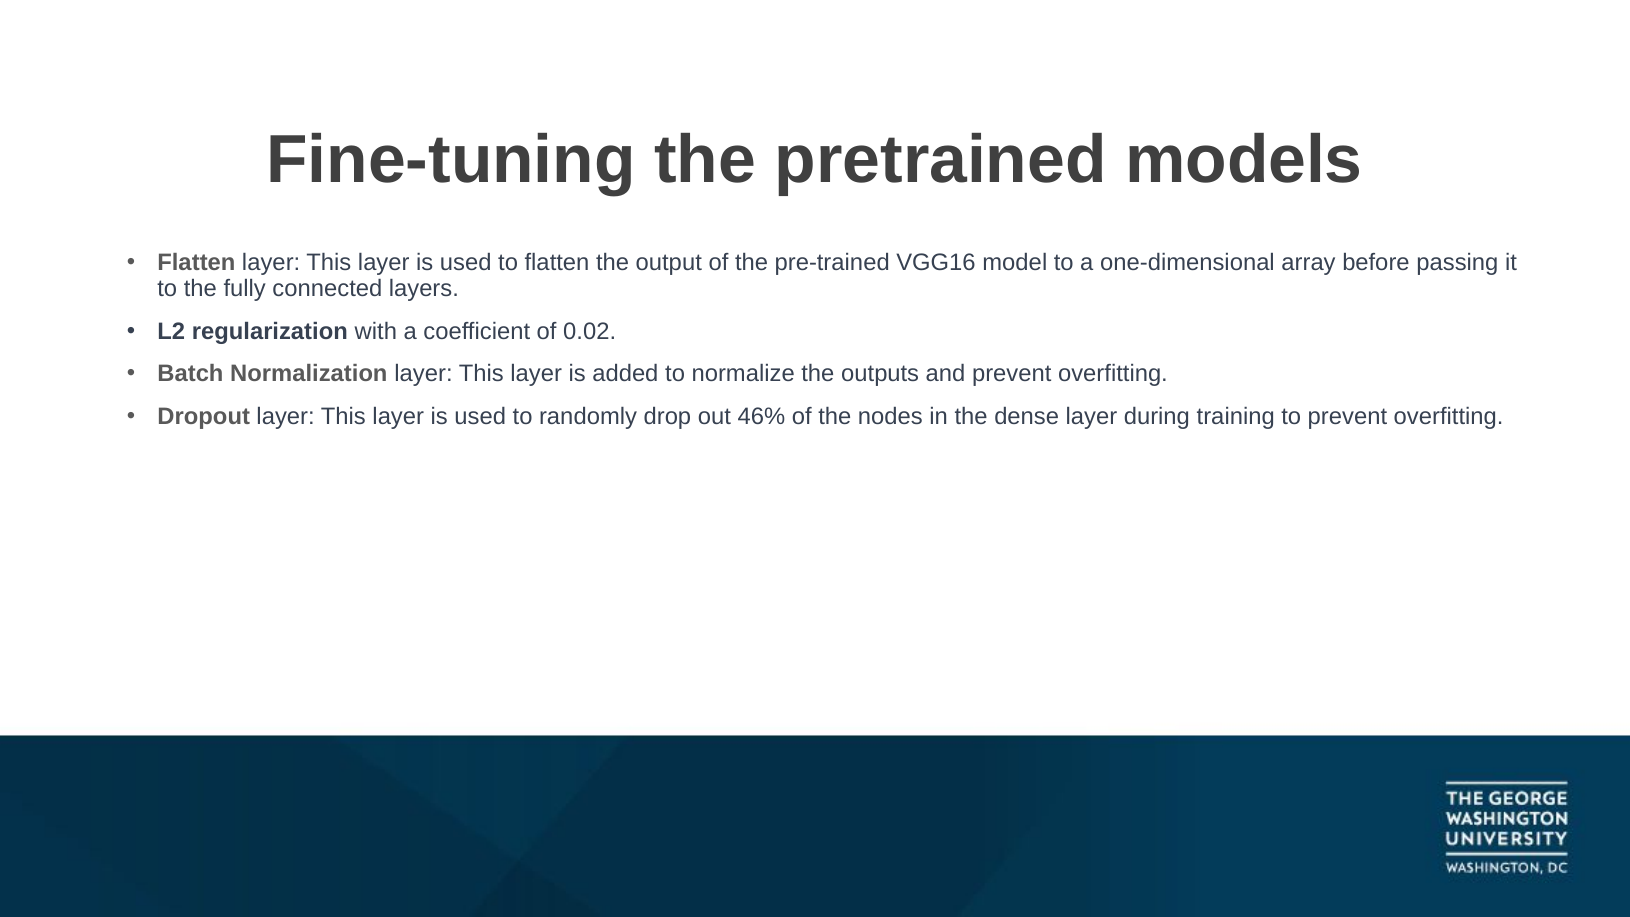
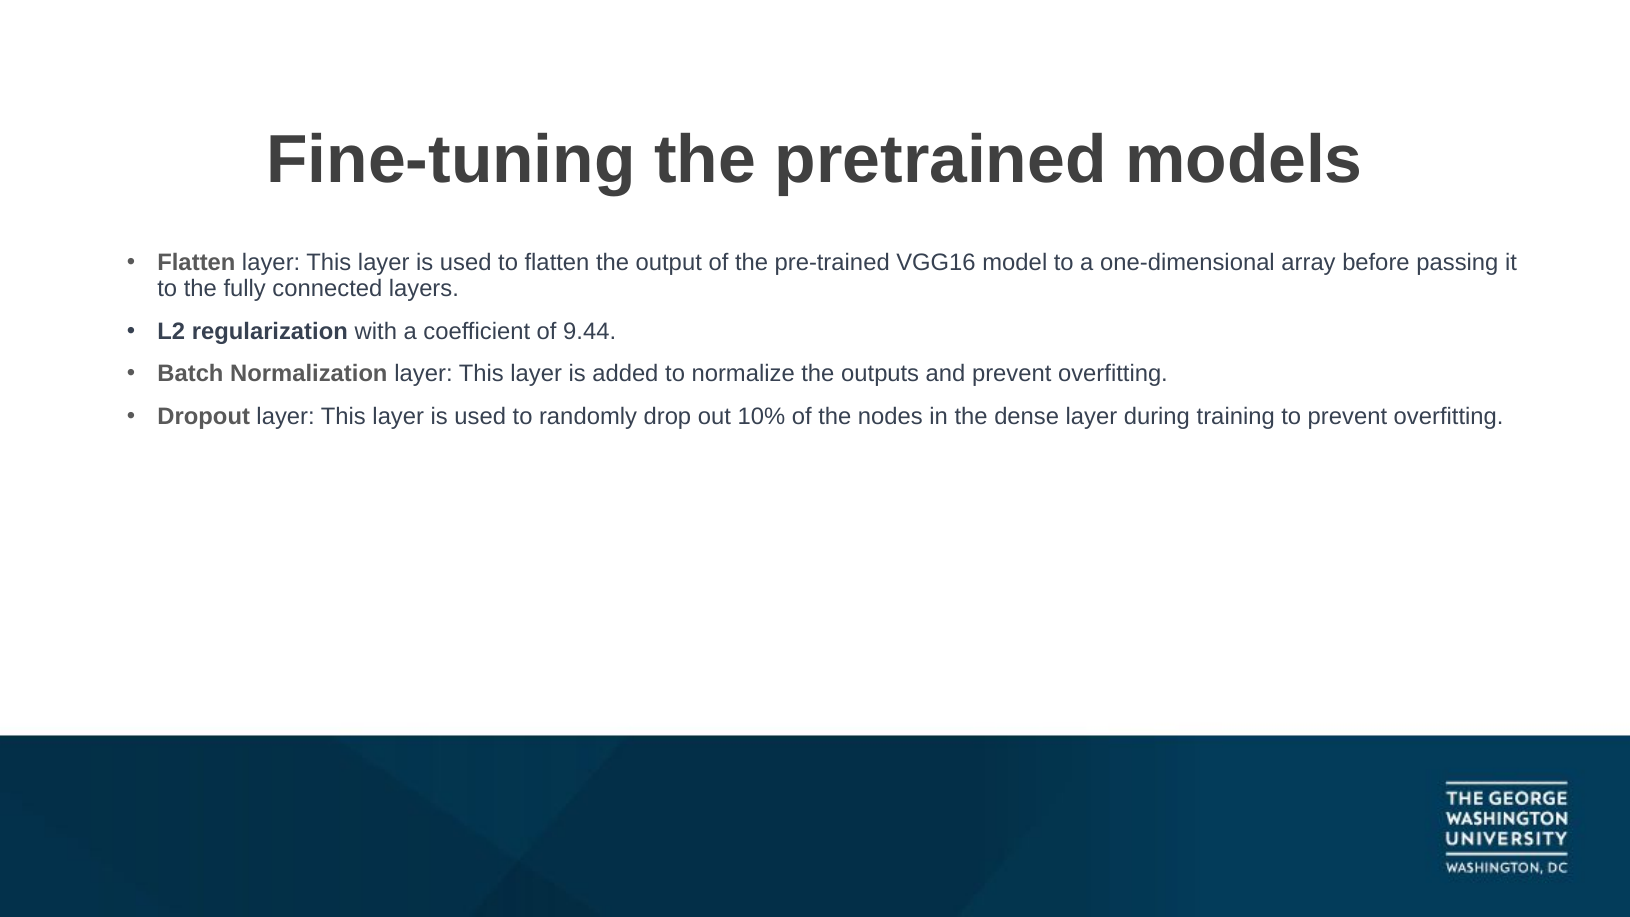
0.02: 0.02 -> 9.44
46%: 46% -> 10%
